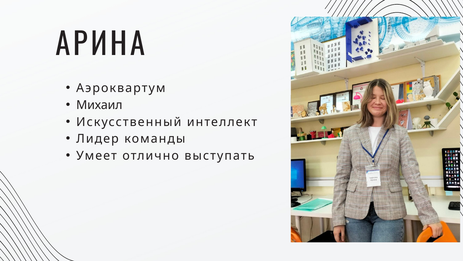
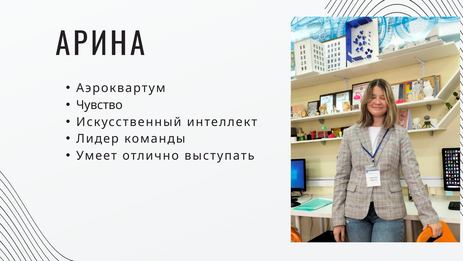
Михаил: Михаил -> Чувство
